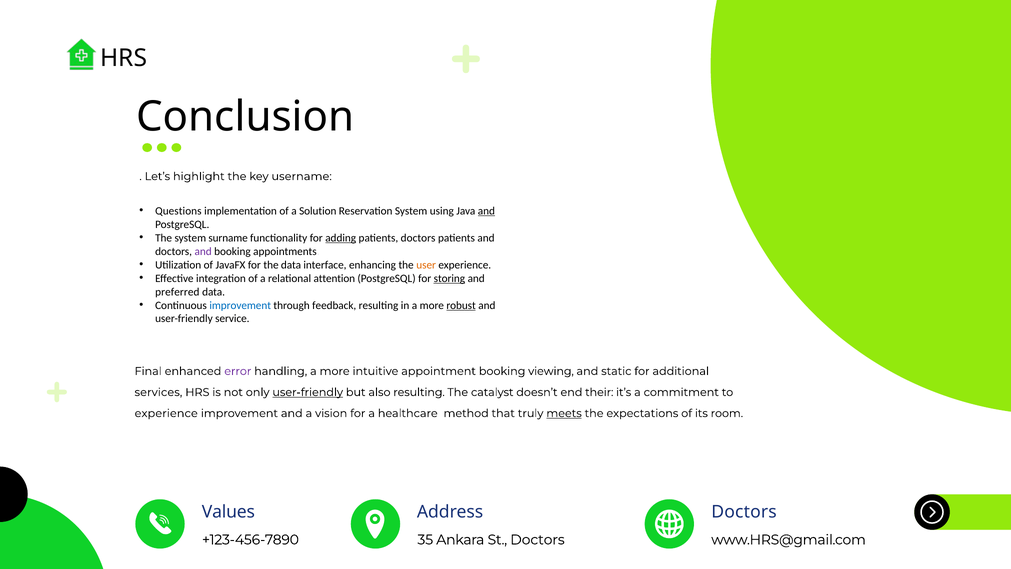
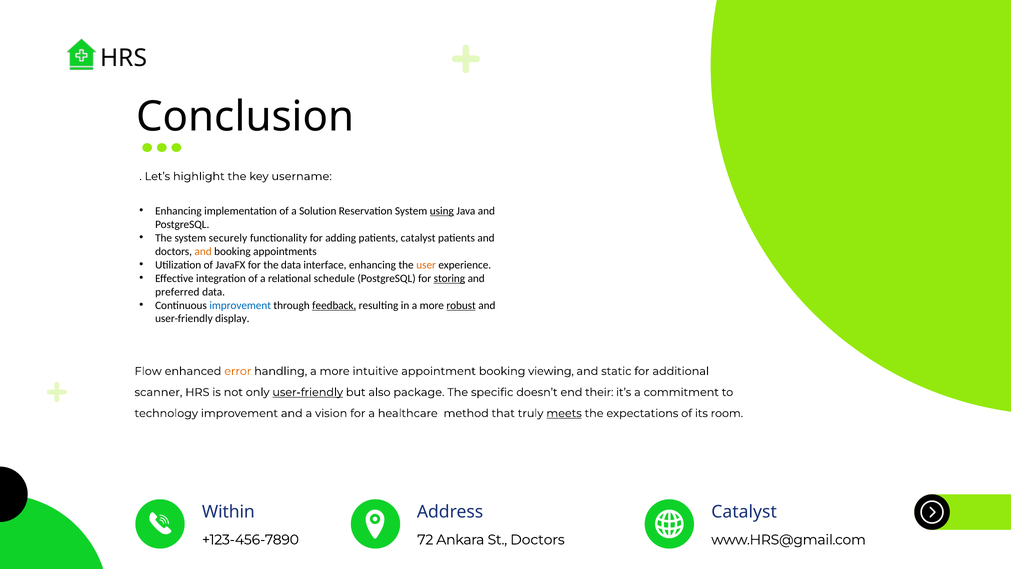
Questions at (178, 211): Questions -> Enhancing
using underline: none -> present
and at (486, 211) underline: present -> none
surname: surname -> securely
adding underline: present -> none
patients doctors: doctors -> catalyst
and at (203, 251) colour: purple -> orange
attention: attention -> schedule
feedback underline: none -> present
service: service -> display
Final: Final -> Flow
error colour: purple -> orange
services: services -> scanner
also resulting: resulting -> package
catalyst: catalyst -> specific
experience at (166, 413): experience -> technology
Values: Values -> Within
Address Doctors: Doctors -> Catalyst
35: 35 -> 72
